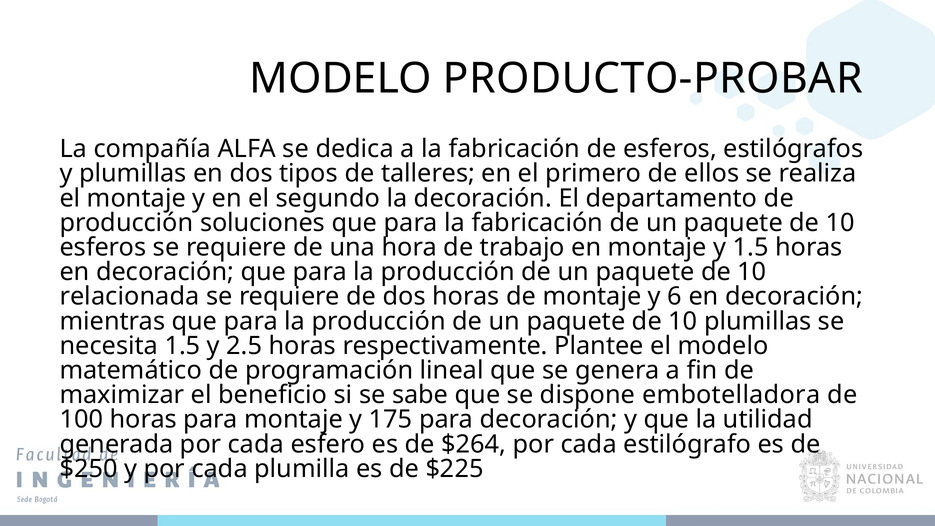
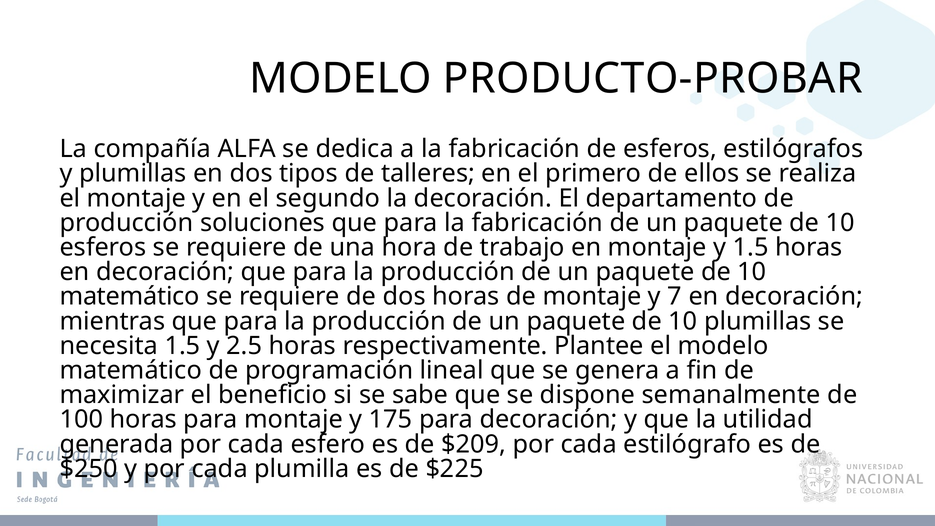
relacionada at (129, 297): relacionada -> matemático
6: 6 -> 7
embotelladora: embotelladora -> semanalmente
$264: $264 -> $209
